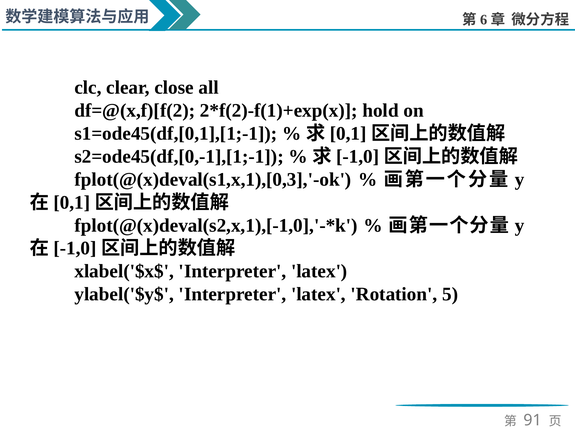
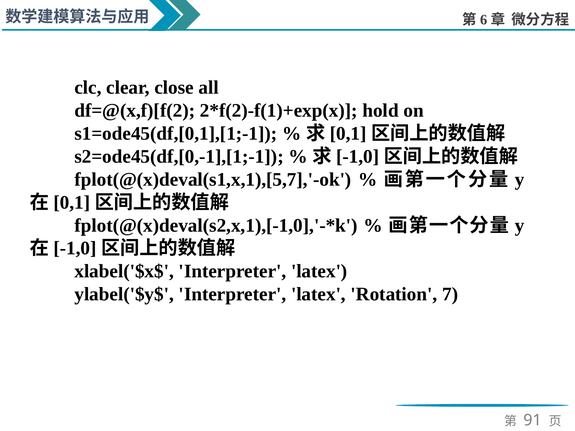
fplot(@(x)deval(s1,x,1),[0,3],'-ok: fplot(@(x)deval(s1,x,1),[0,3],'-ok -> fplot(@(x)deval(s1,x,1),[5,7],'-ok
5: 5 -> 7
